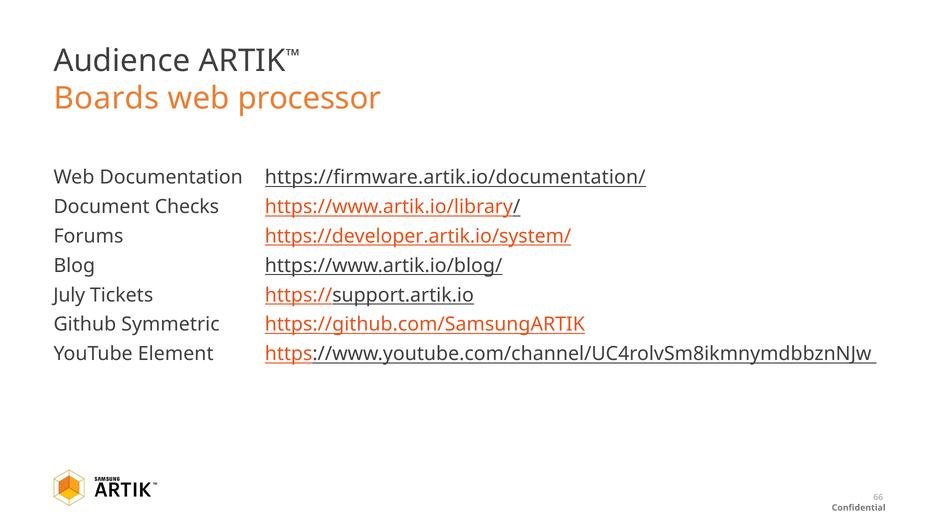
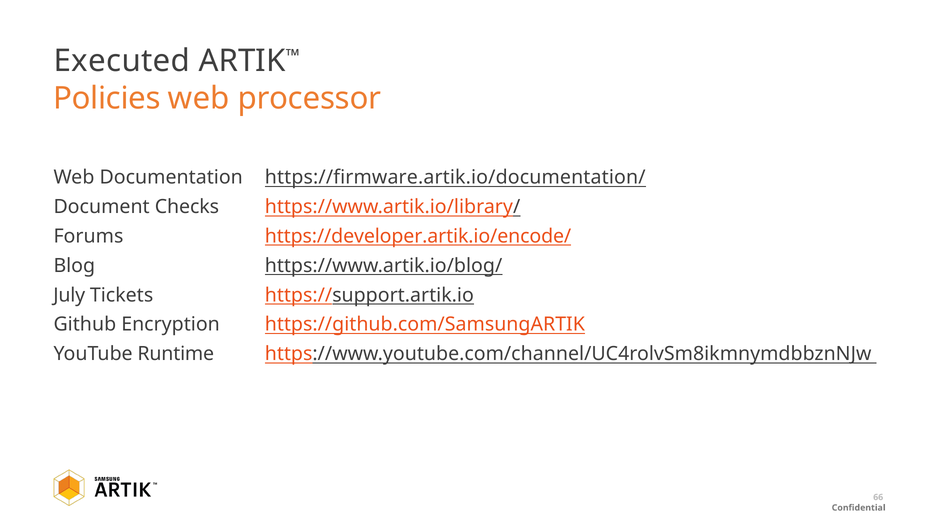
Audience: Audience -> Executed
Boards: Boards -> Policies
https://developer.artik.io/system/: https://developer.artik.io/system/ -> https://developer.artik.io/encode/
Symmetric: Symmetric -> Encryption
Element: Element -> Runtime
